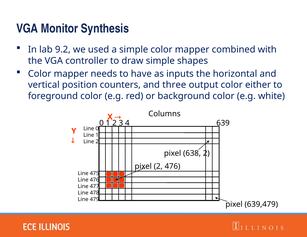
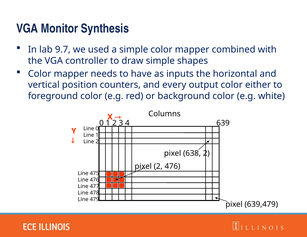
9.2: 9.2 -> 9.7
three: three -> every
